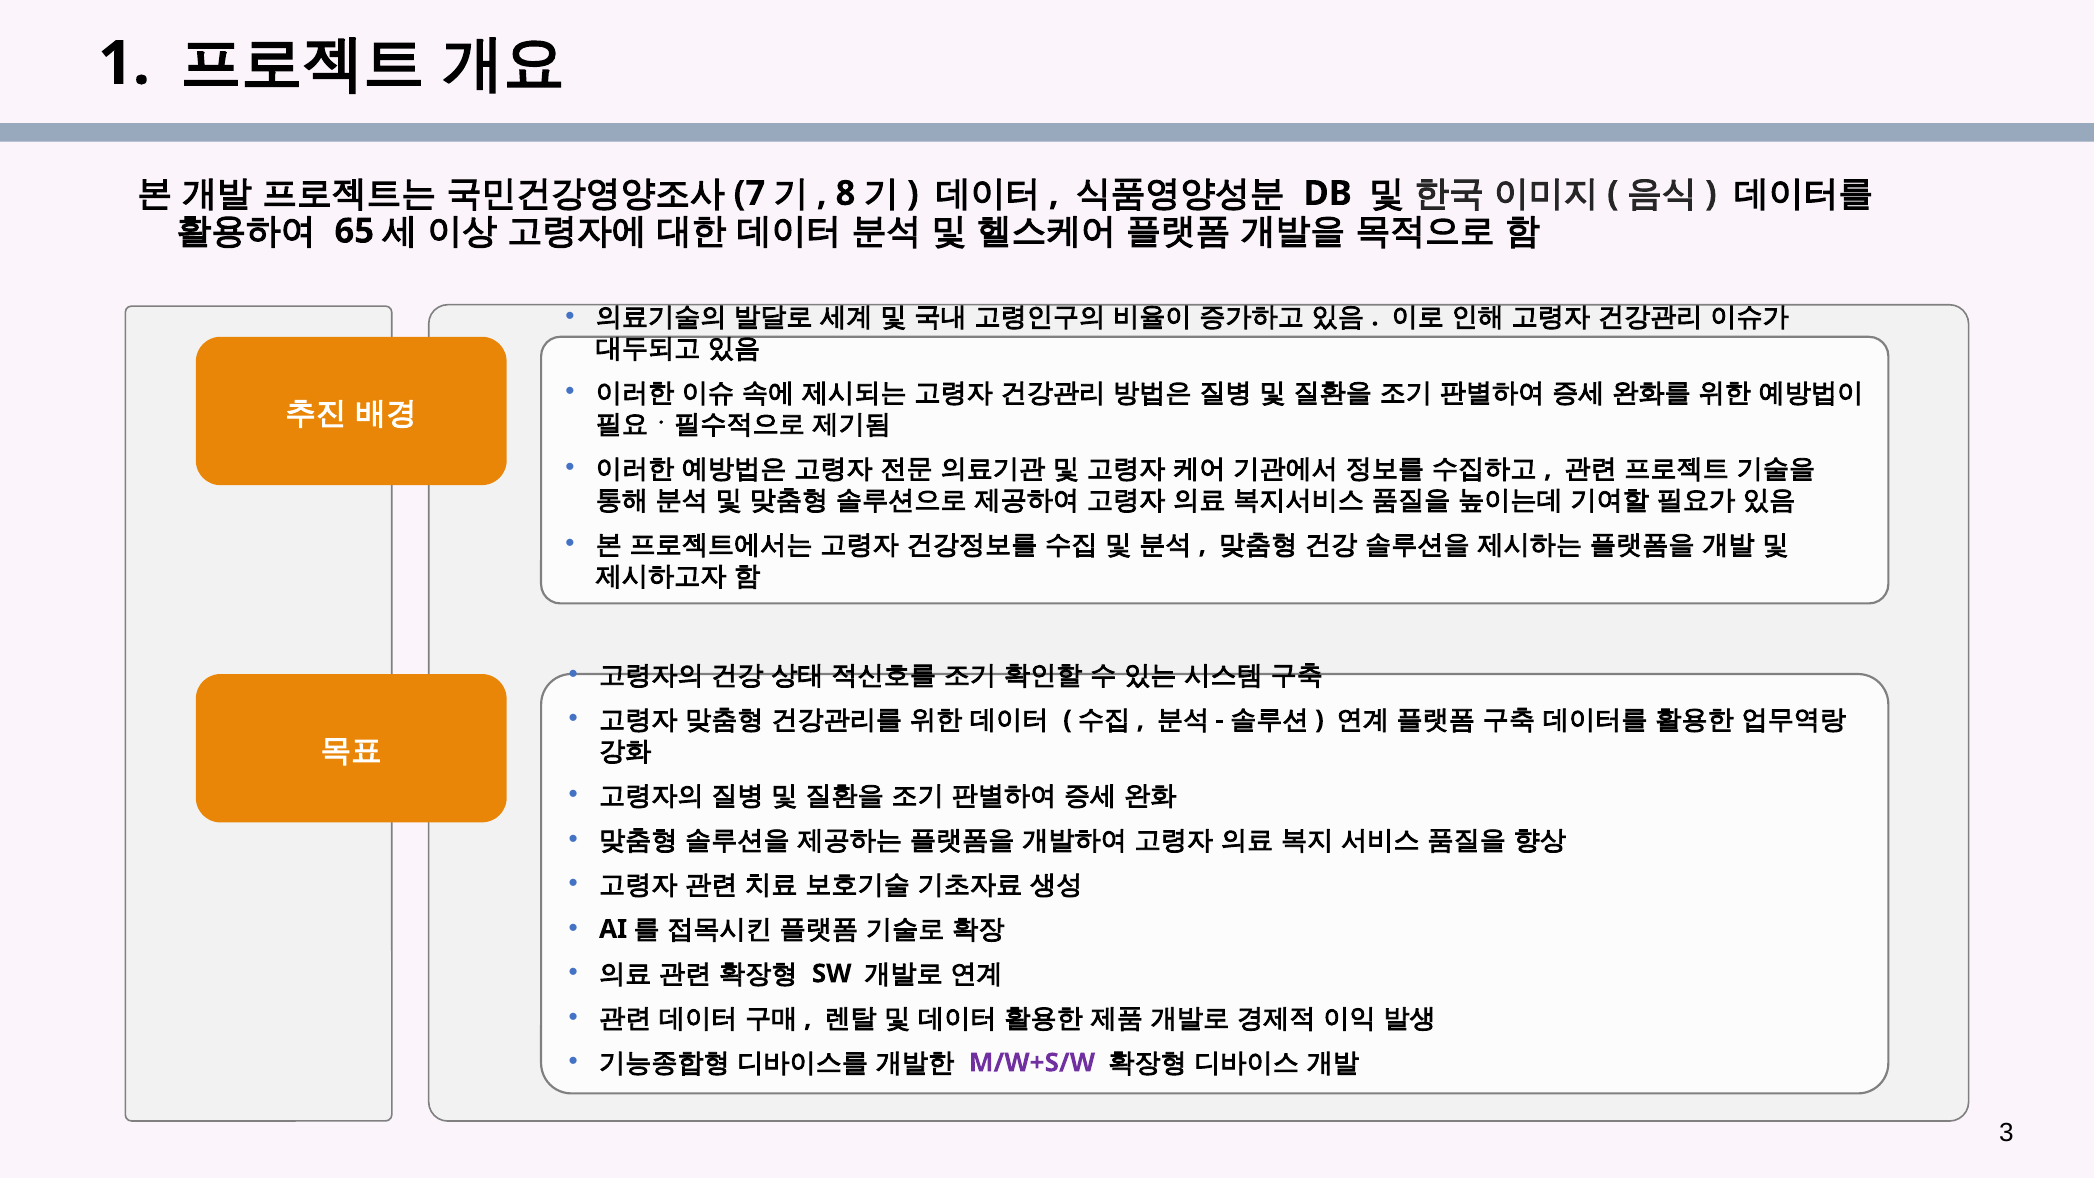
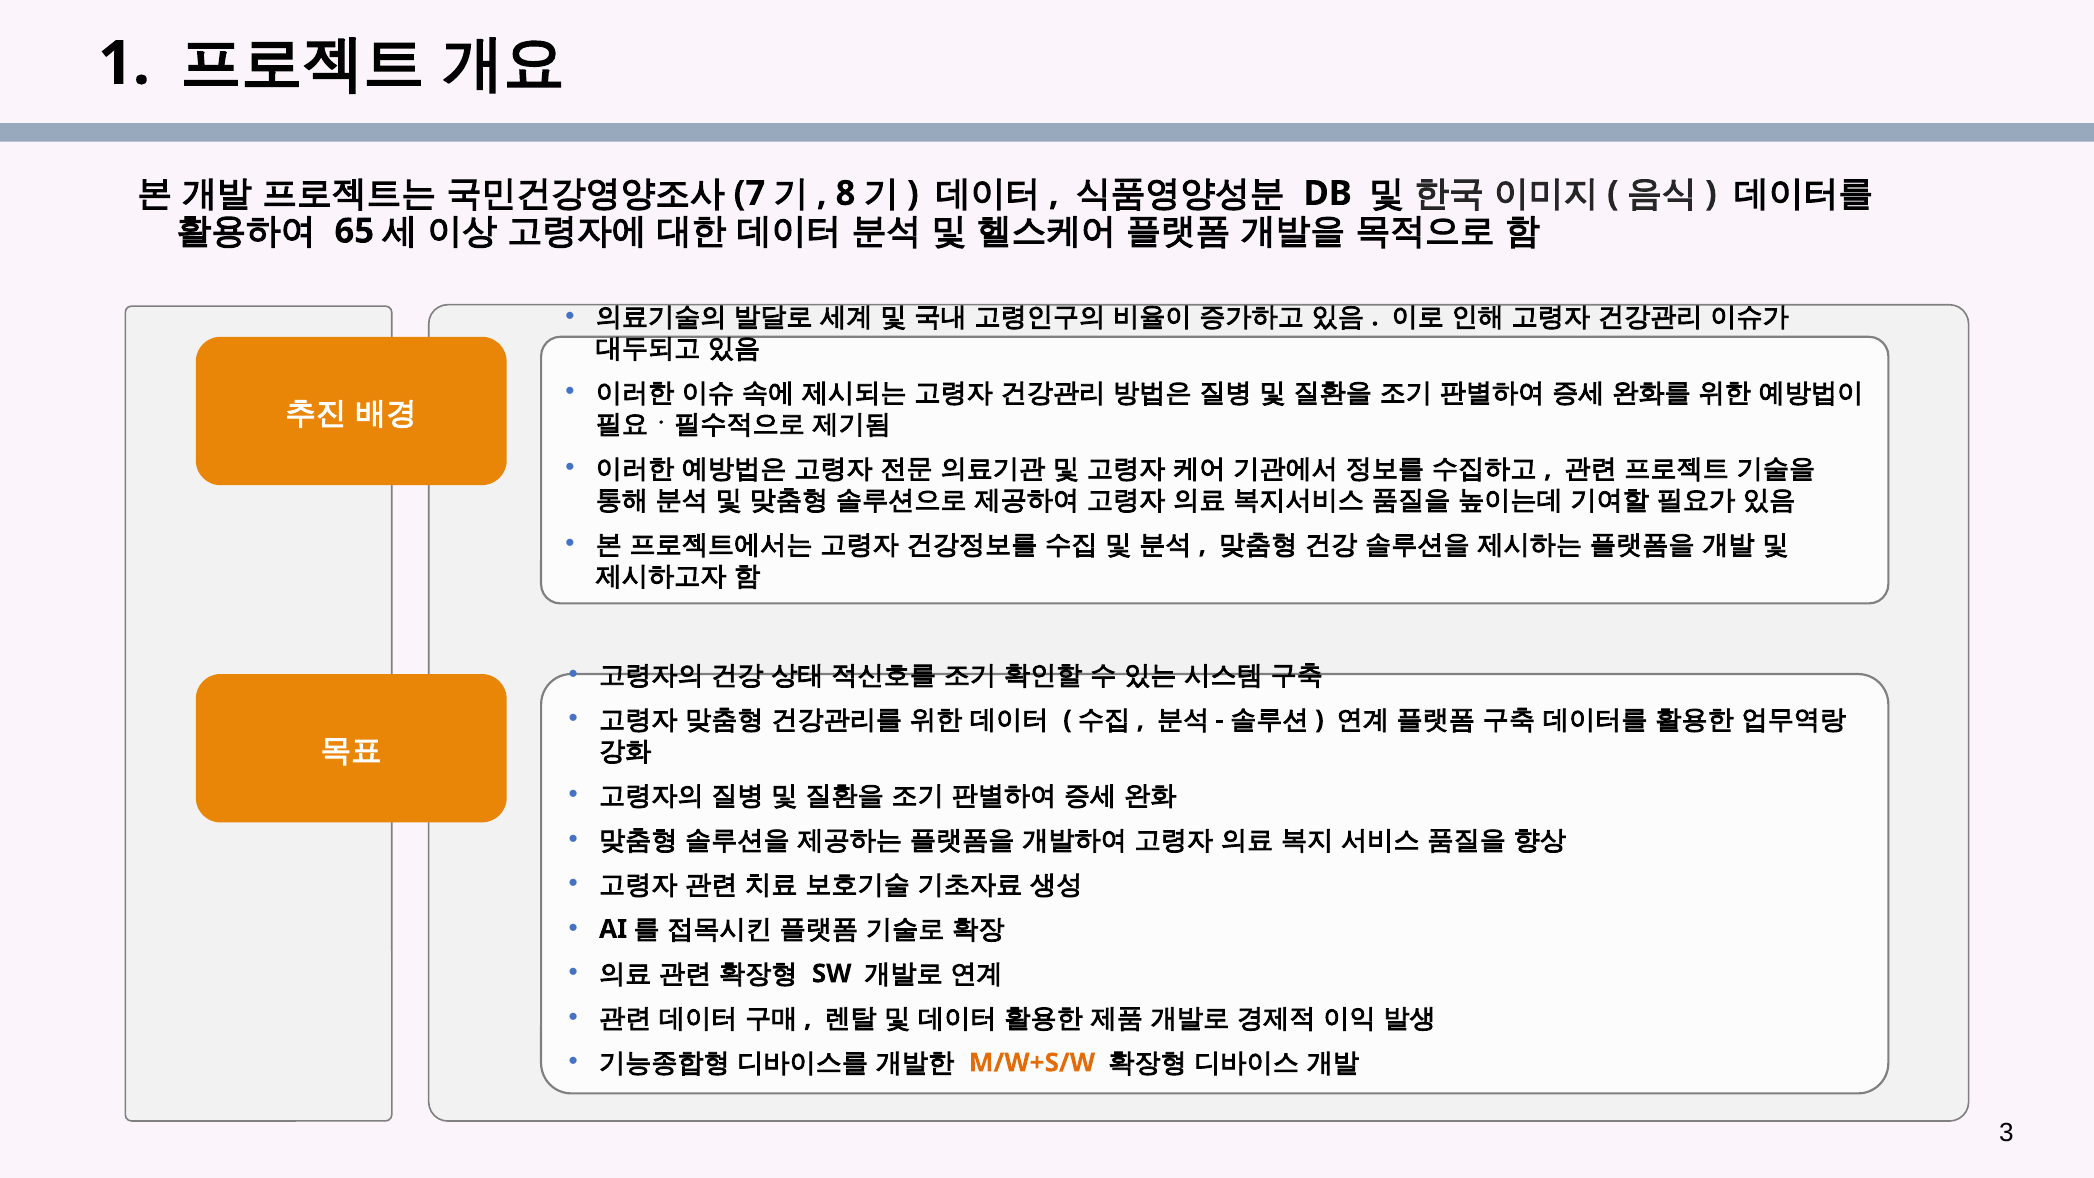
M/W+S/W colour: purple -> orange
